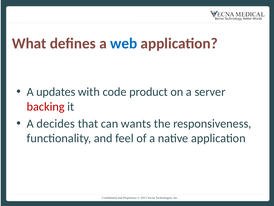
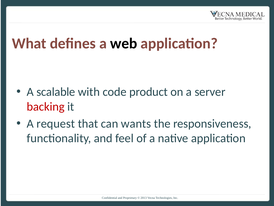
web colour: blue -> black
updates: updates -> scalable
decides: decides -> request
